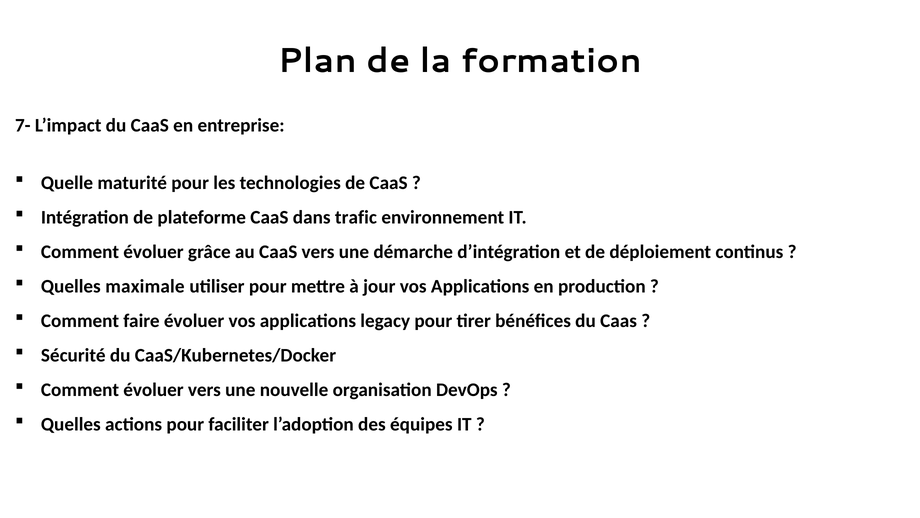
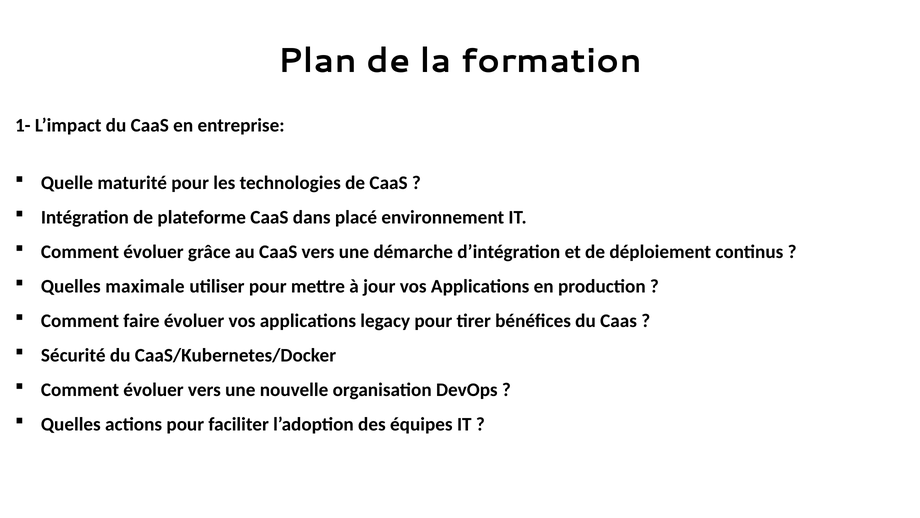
7-: 7- -> 1-
trafic: trafic -> placé
